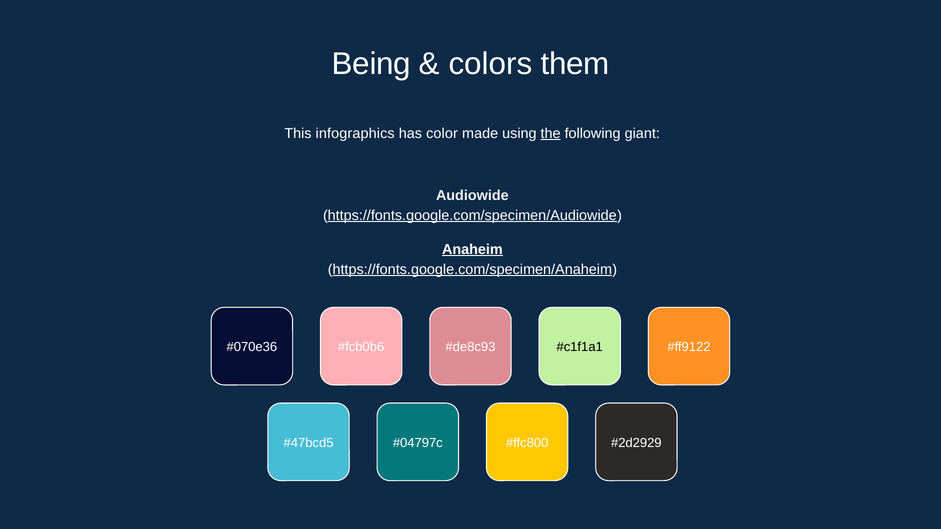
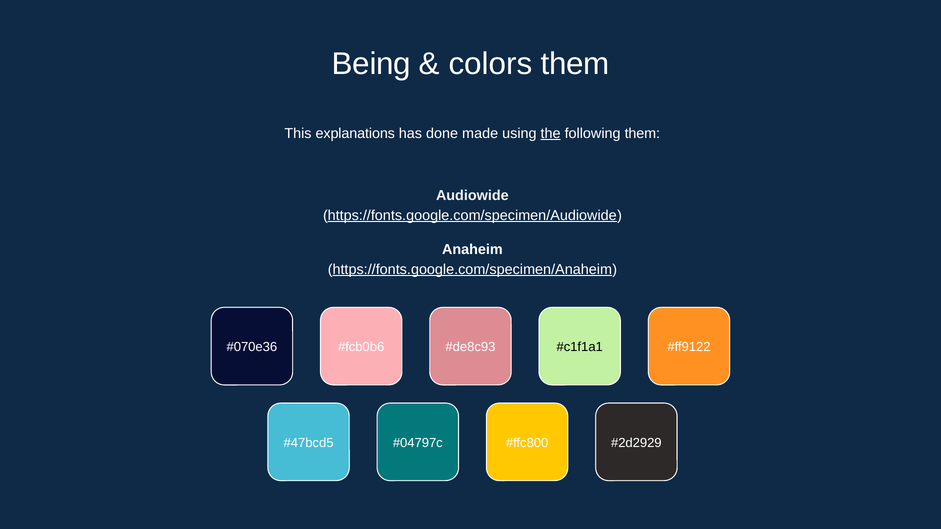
infographics: infographics -> explanations
color: color -> done
following giant: giant -> them
Anaheim underline: present -> none
